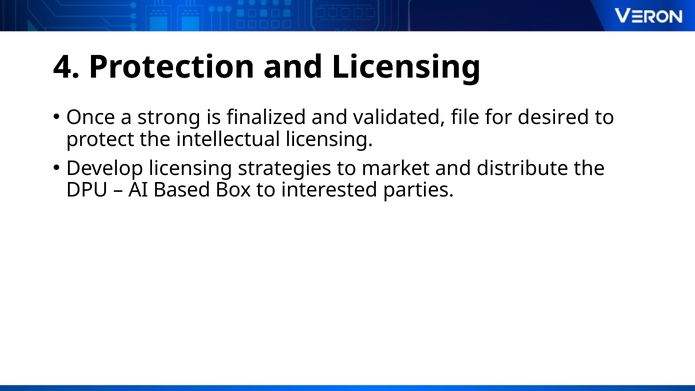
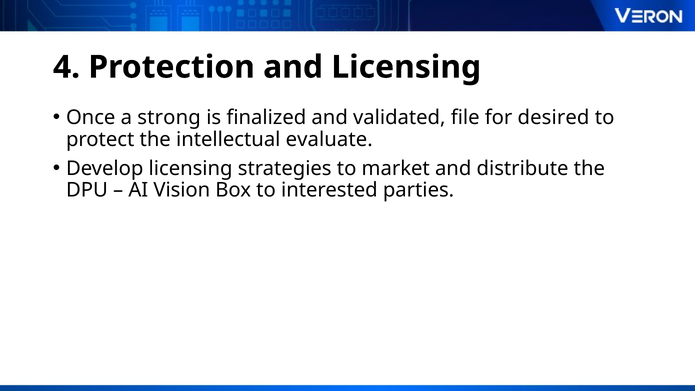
intellectual licensing: licensing -> evaluate
Based: Based -> Vision
